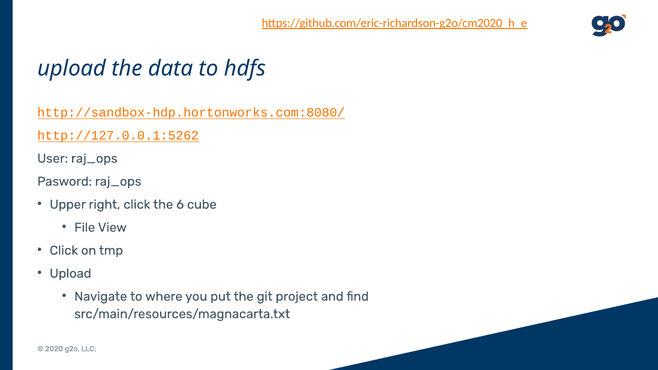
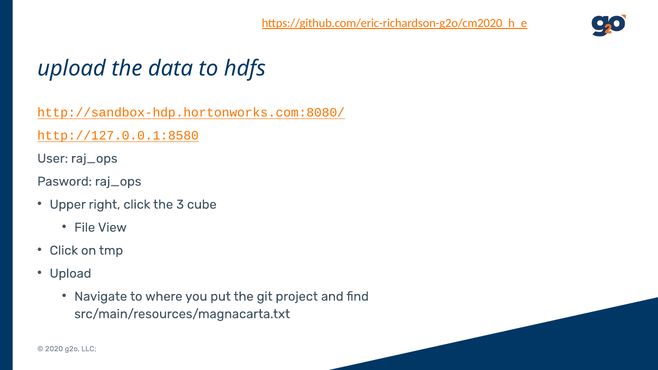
http://127.0.0.1:5262: http://127.0.0.1:5262 -> http://127.0.0.1:8580
6: 6 -> 3
